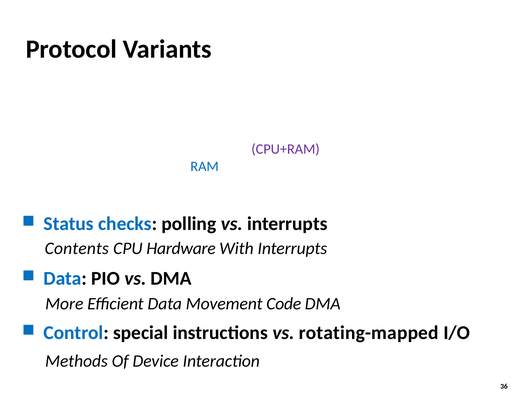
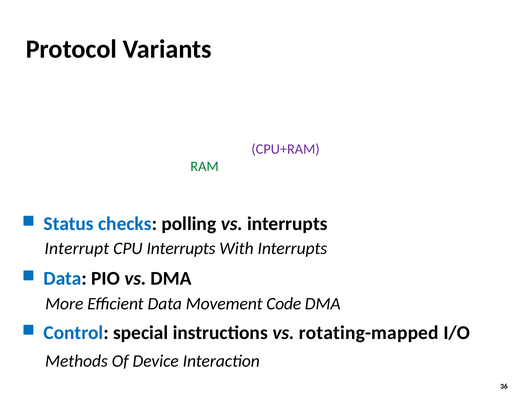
RAM colour: blue -> green
Contents: Contents -> Interrupt
CPU Hardware: Hardware -> Interrupts
